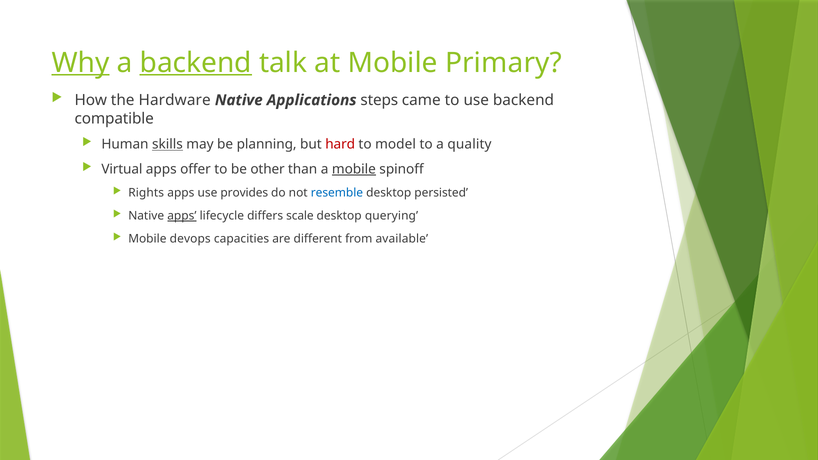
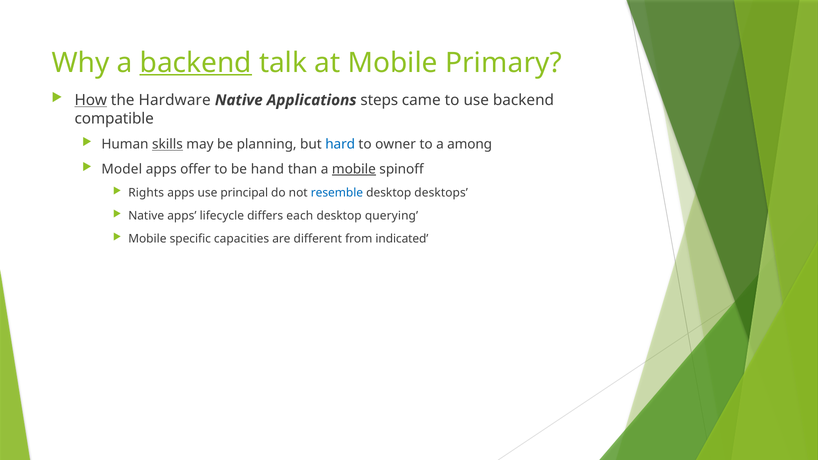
Why underline: present -> none
How underline: none -> present
hard colour: red -> blue
model: model -> owner
quality: quality -> among
Virtual: Virtual -> Model
other: other -> hand
provides: provides -> principal
persisted: persisted -> desktops
apps at (182, 216) underline: present -> none
scale: scale -> each
devops: devops -> specific
available: available -> indicated
